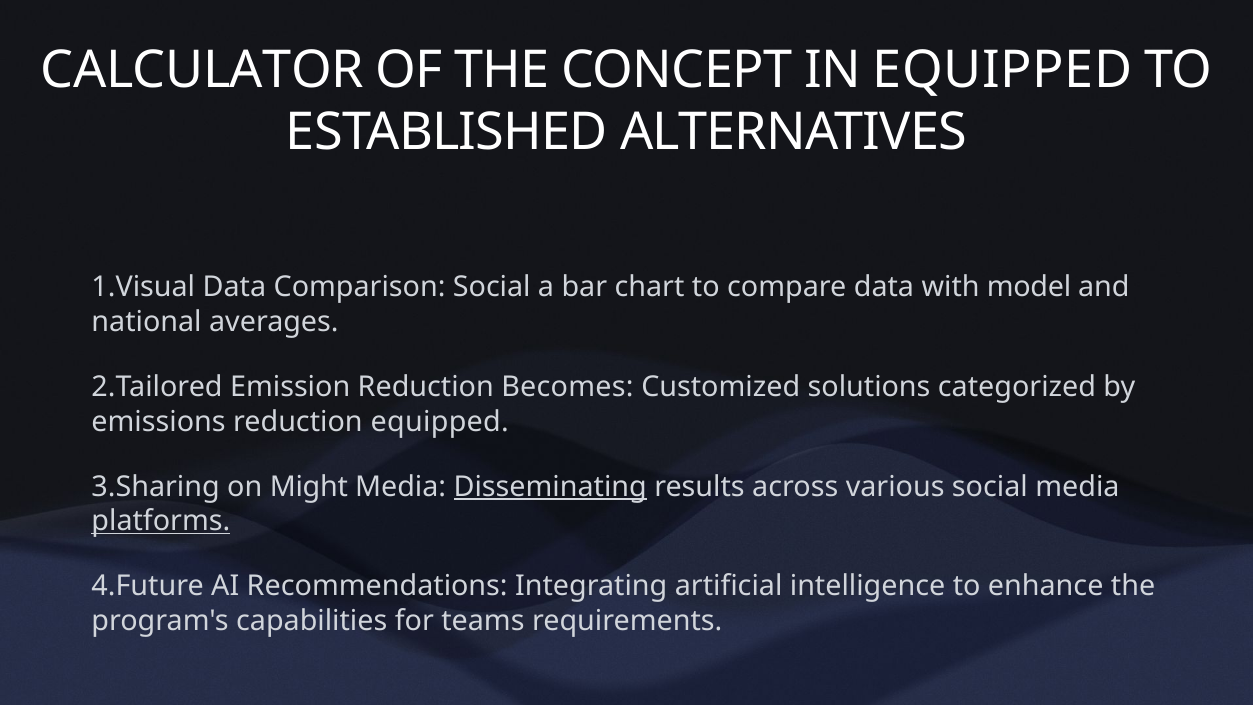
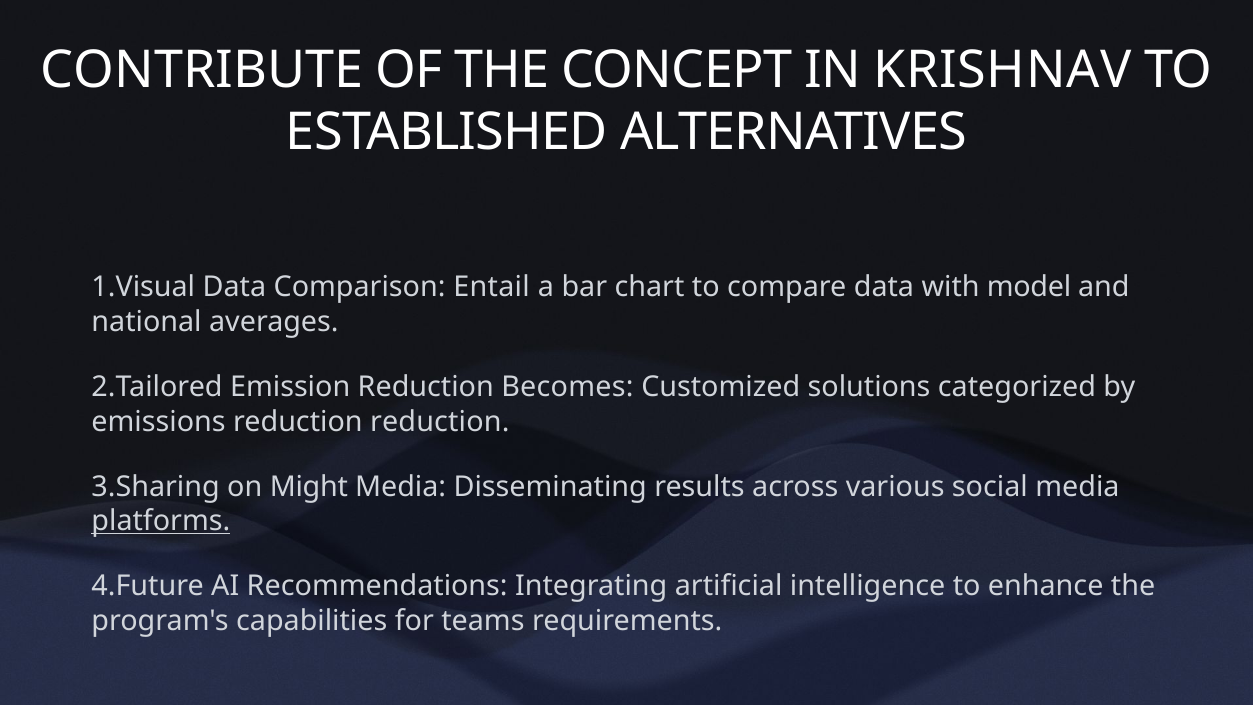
CALCULATOR: CALCULATOR -> CONTRIBUTE
IN EQUIPPED: EQUIPPED -> KRISHNAV
Comparison Social: Social -> Entail
reduction equipped: equipped -> reduction
Disseminating underline: present -> none
